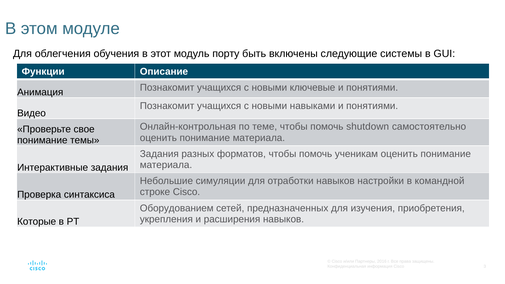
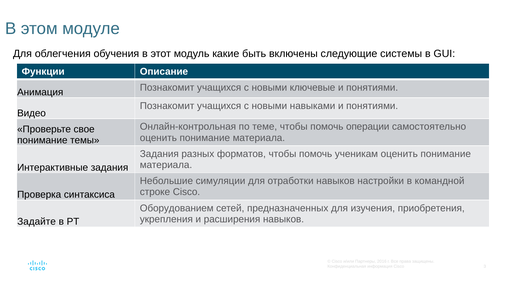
порту: порту -> какие
shutdown: shutdown -> операции
Которые: Которые -> Задайте
